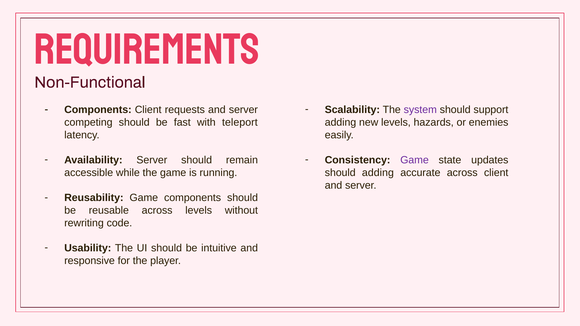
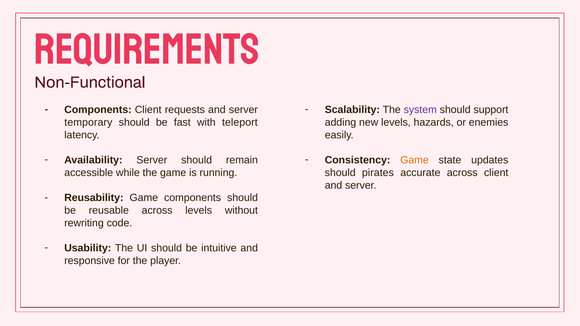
competing: competing -> temporary
Game at (415, 160) colour: purple -> orange
should adding: adding -> pirates
